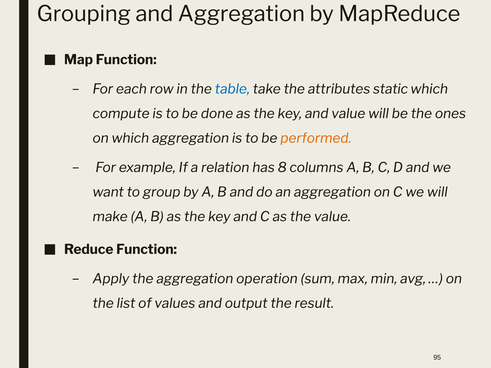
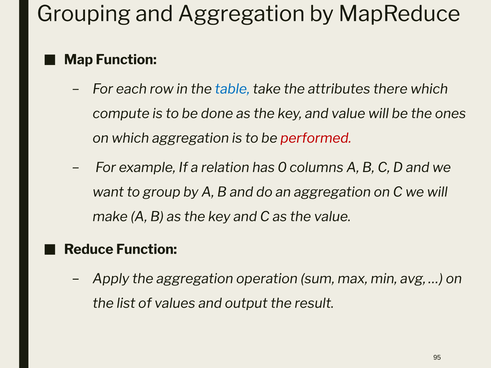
static: static -> there
performed colour: orange -> red
8: 8 -> 0
